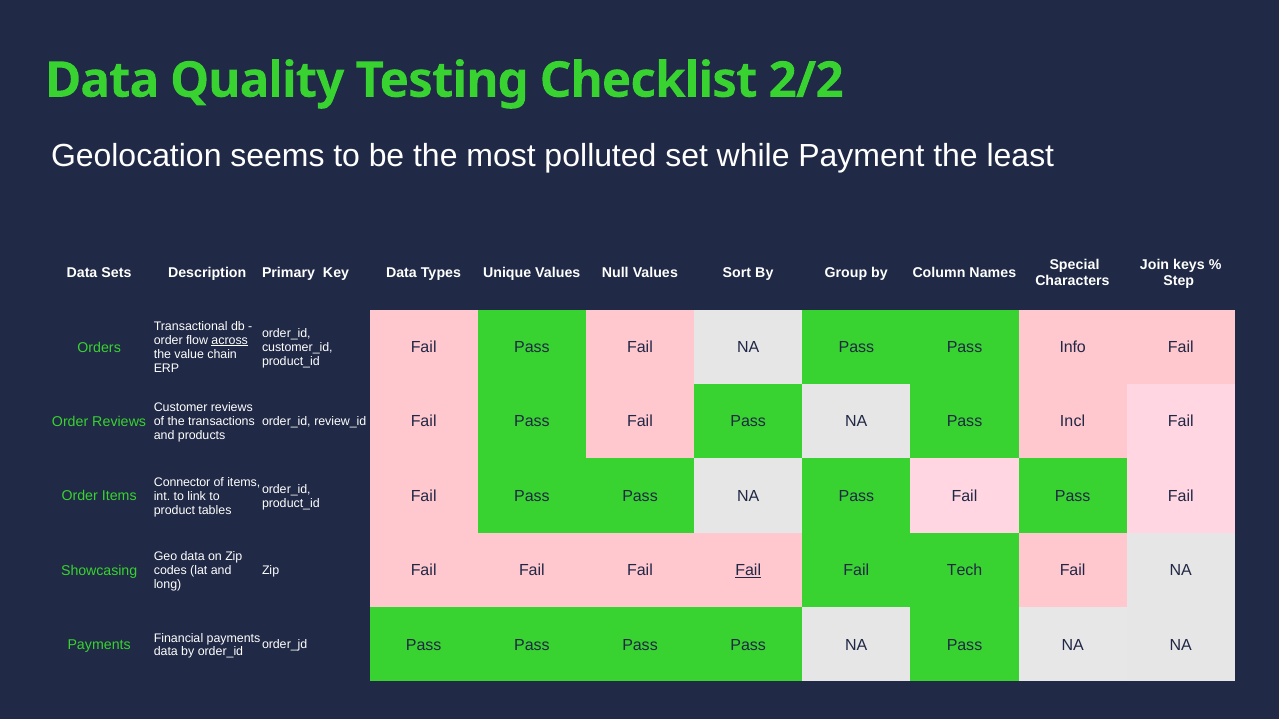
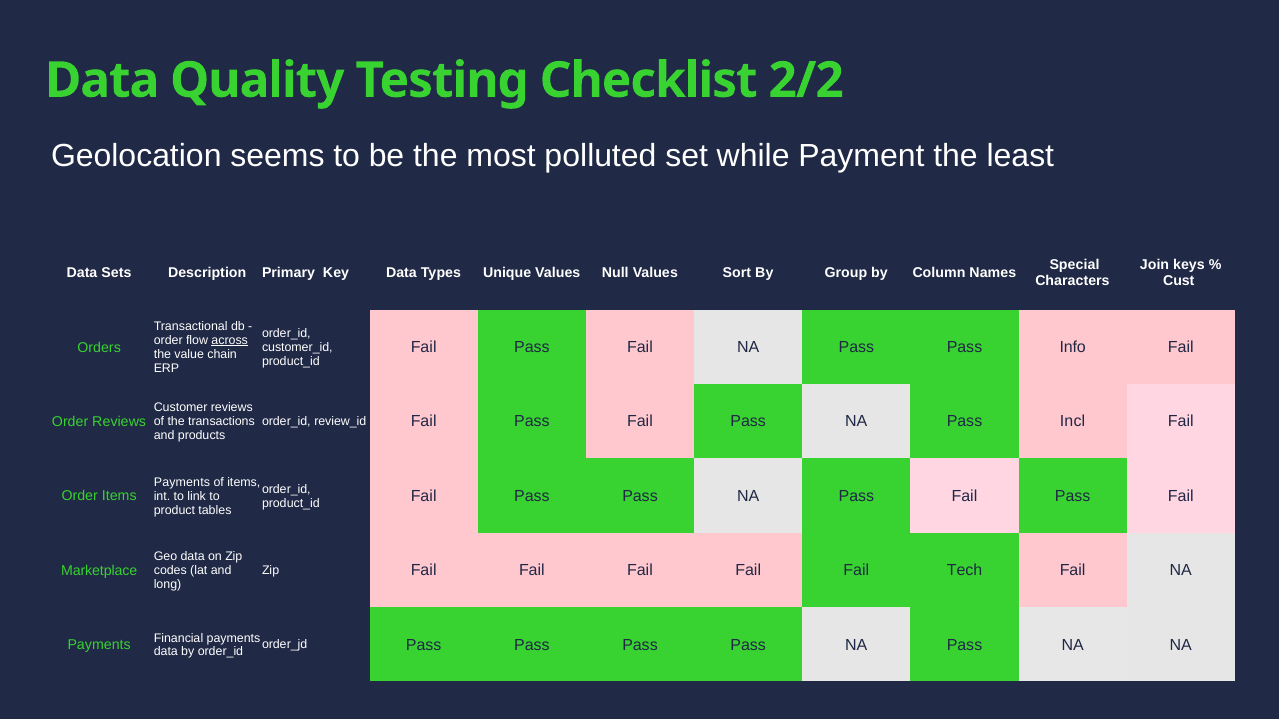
Step: Step -> Cust
Connector at (182, 483): Connector -> Payments
Showcasing: Showcasing -> Marketplace
Fail at (748, 571) underline: present -> none
